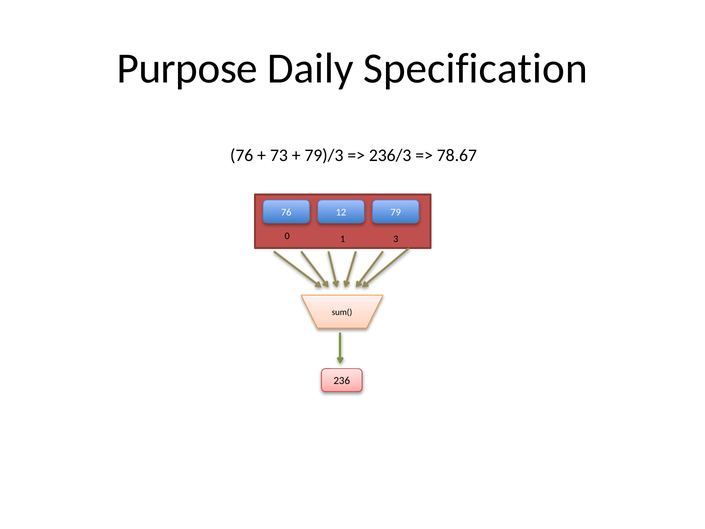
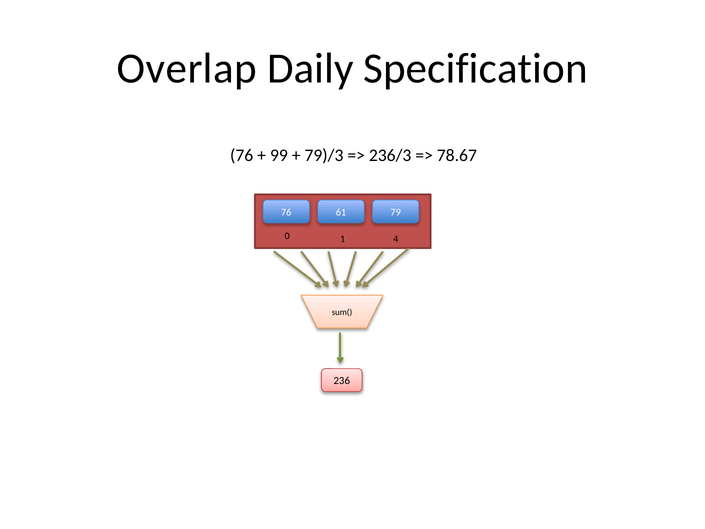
Purpose: Purpose -> Overlap
73: 73 -> 99
12: 12 -> 61
3: 3 -> 4
